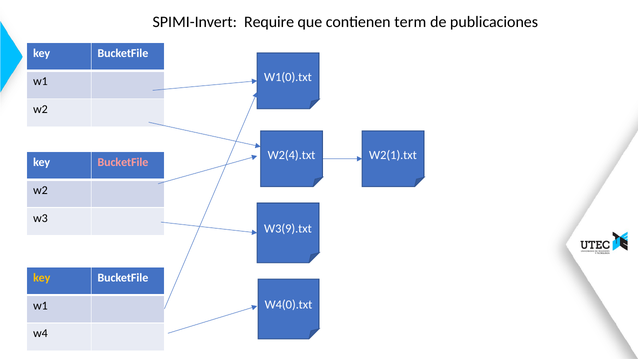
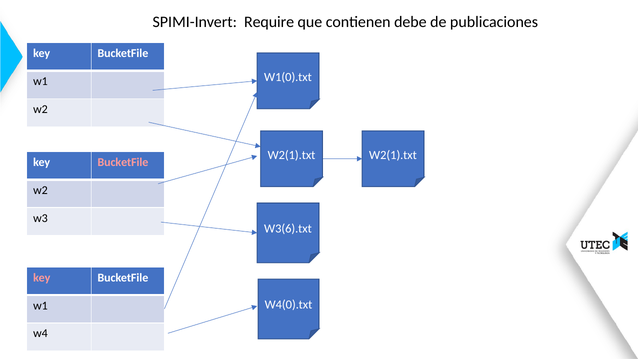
term: term -> debe
W2(4).txt at (292, 155): W2(4).txt -> W2(1).txt
W3(9).txt: W3(9).txt -> W3(6).txt
key at (42, 278) colour: yellow -> pink
